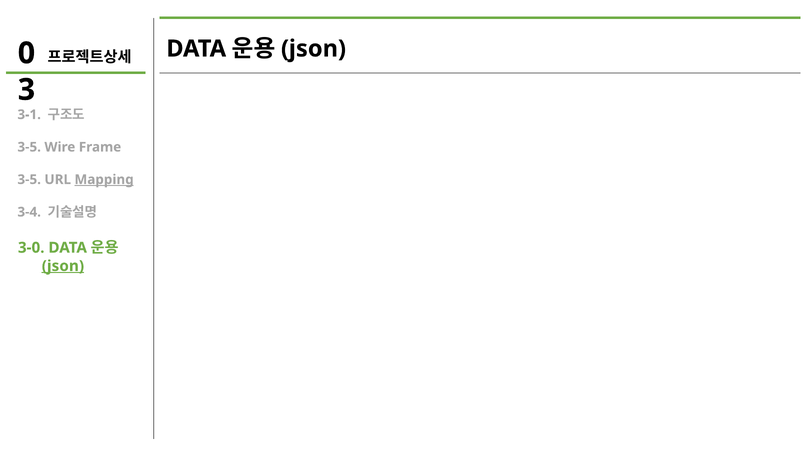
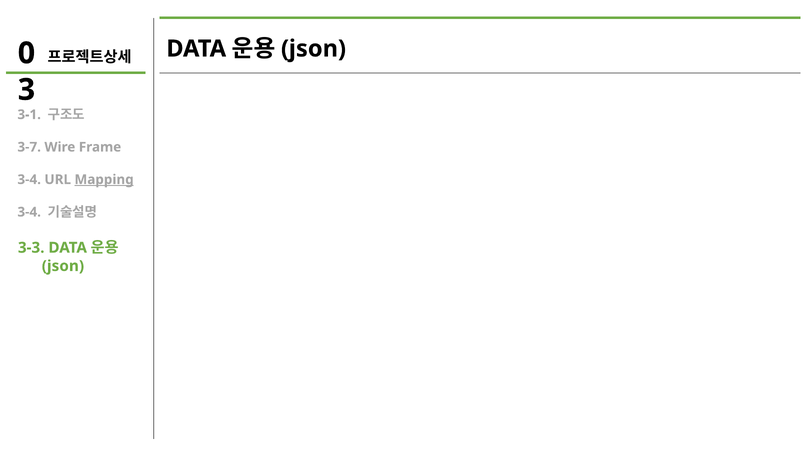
3-5 at (29, 147): 3-5 -> 3-7
3-5 at (29, 179): 3-5 -> 3-4
3-0: 3-0 -> 3-3
json at (63, 266) underline: present -> none
